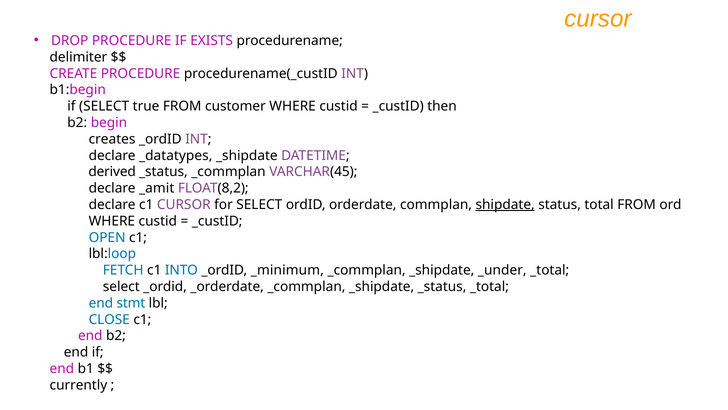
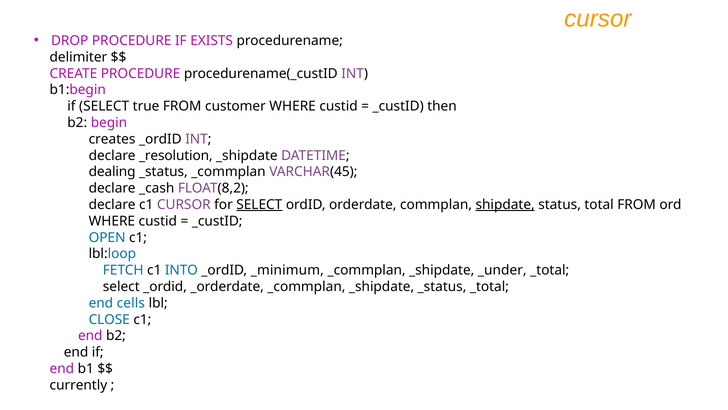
_datatypes: _datatypes -> _resolution
derived: derived -> dealing
_amit: _amit -> _cash
SELECT at (259, 204) underline: none -> present
stmt: stmt -> cells
